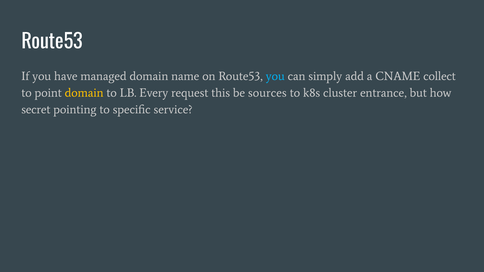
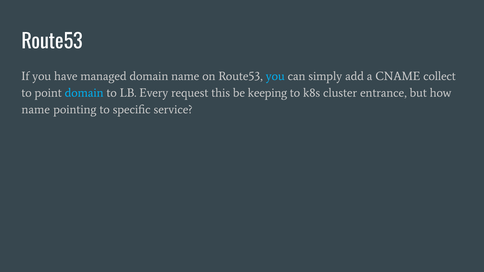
domain at (84, 93) colour: yellow -> light blue
sources: sources -> keeping
secret at (36, 109): secret -> name
